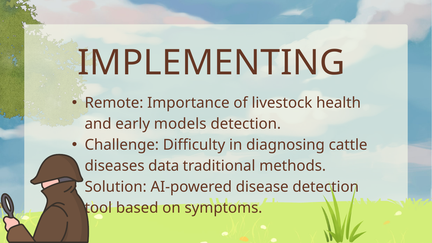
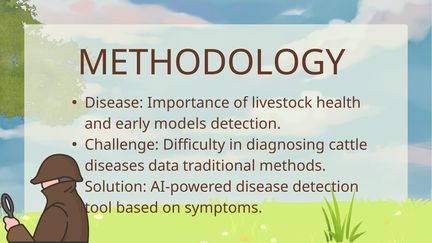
IMPLEMENTING: IMPLEMENTING -> METHODOLOGY
Remote at (114, 103): Remote -> Disease
